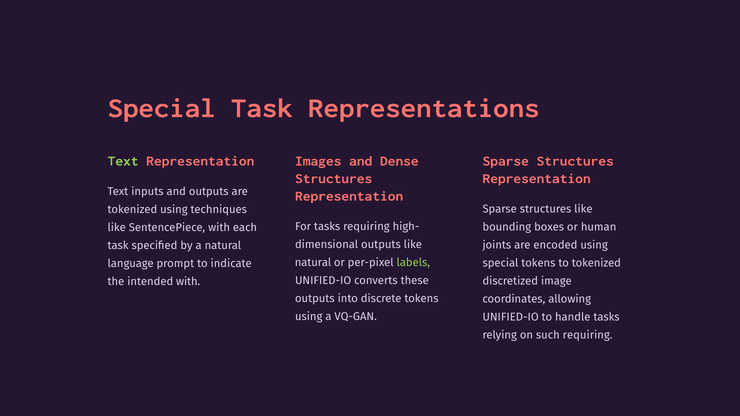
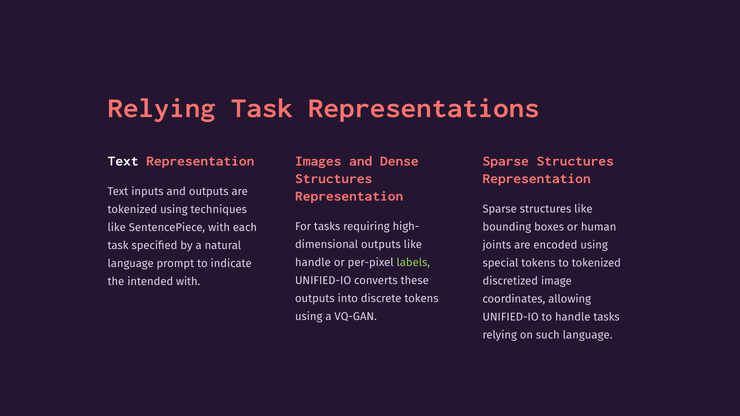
Special at (162, 108): Special -> Relying
Text at (123, 161) colour: light green -> white
natural at (313, 263): natural -> handle
such requiring: requiring -> language
